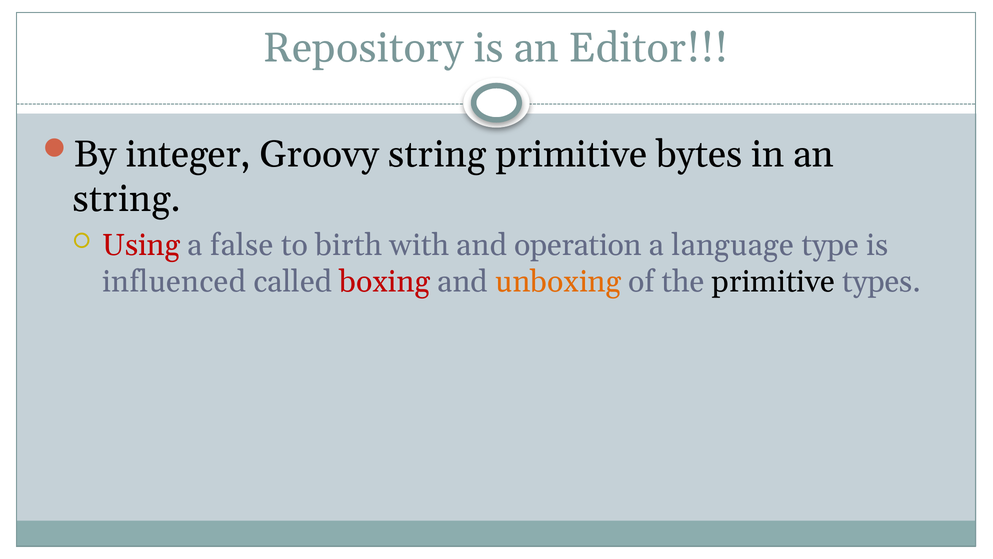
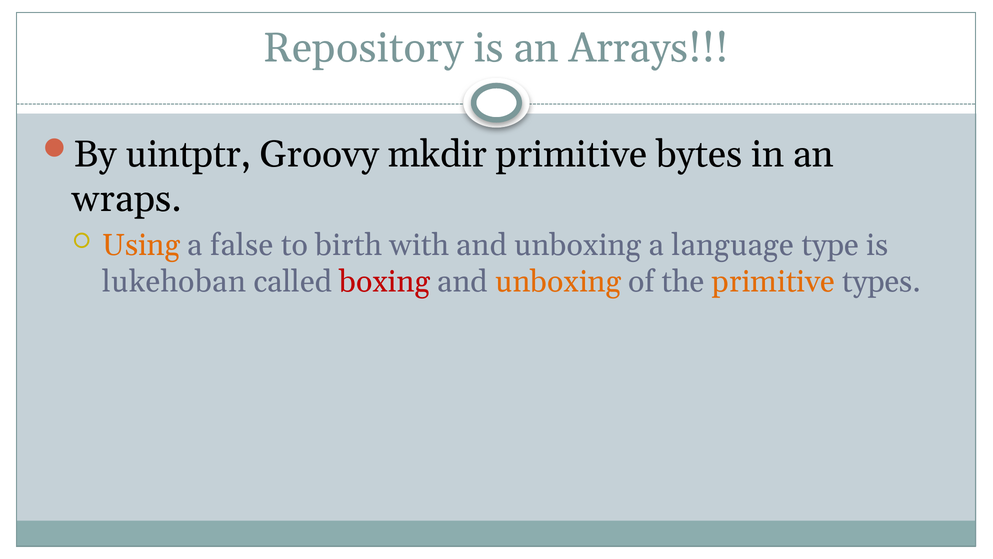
Editor: Editor -> Arrays
integer: integer -> uintptr
Groovy string: string -> mkdir
string at (127, 199): string -> wraps
Using colour: red -> orange
with and operation: operation -> unboxing
influenced: influenced -> lukehoban
primitive at (773, 281) colour: black -> orange
